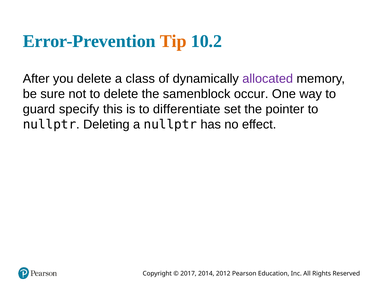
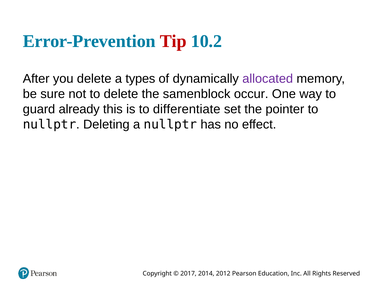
Tip colour: orange -> red
class: class -> types
specify: specify -> already
